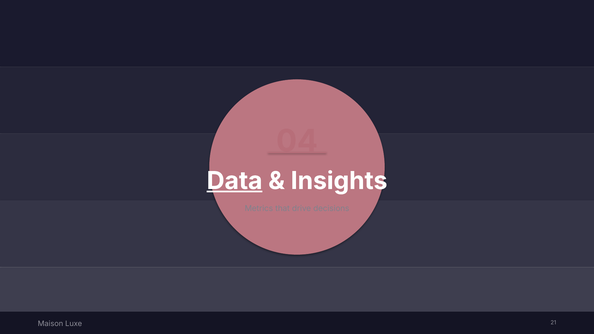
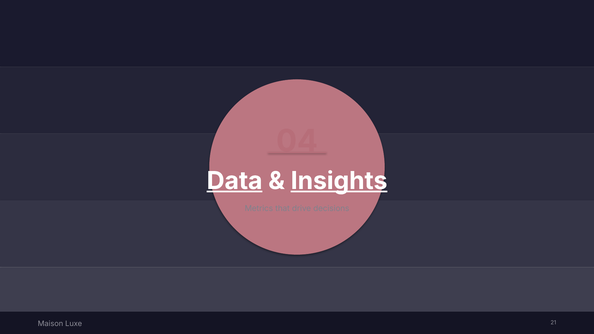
Insights underline: none -> present
